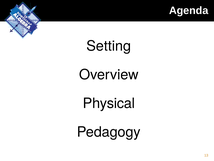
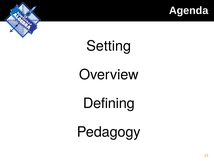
Physical: Physical -> Defining
